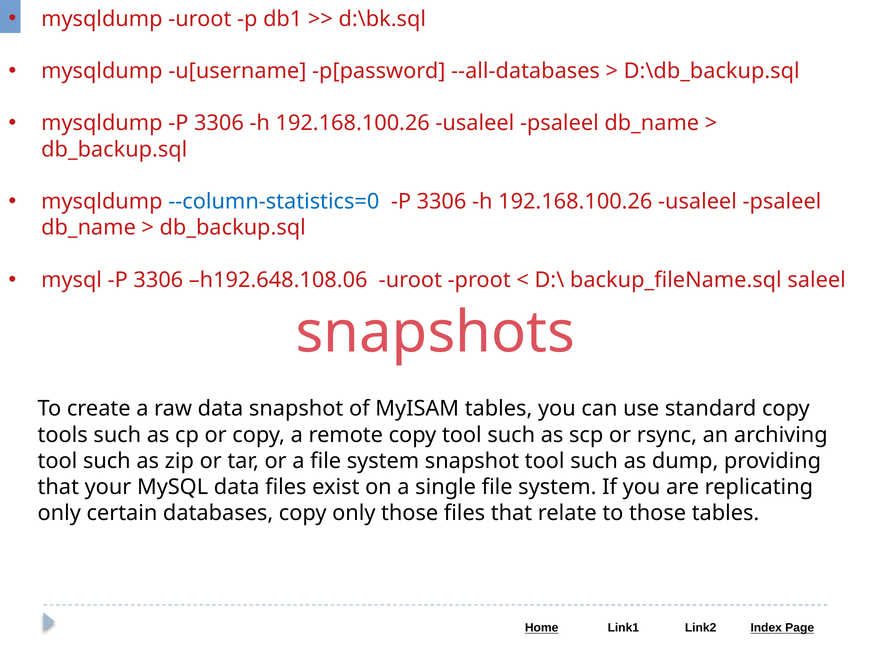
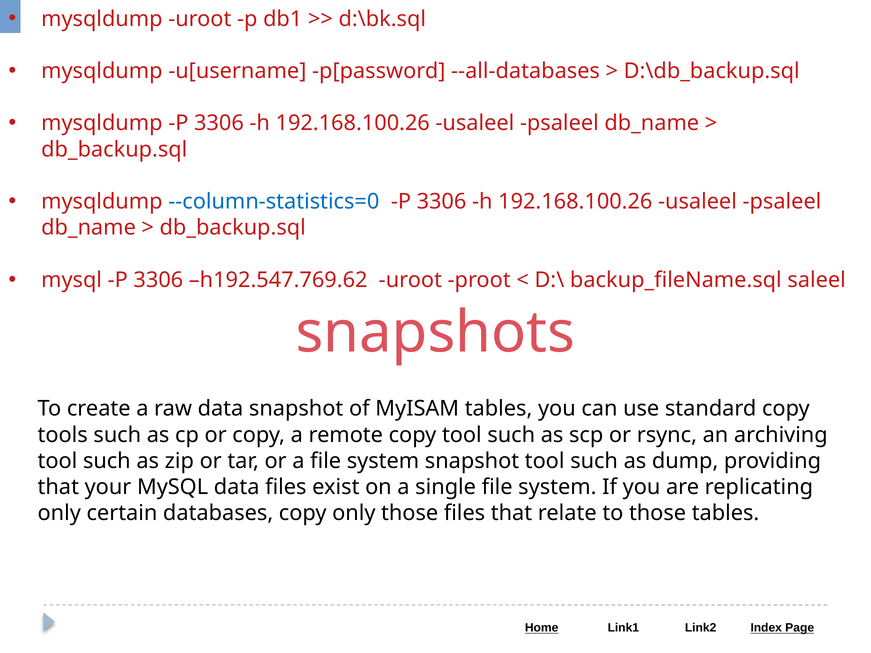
h192.648.108.06: h192.648.108.06 -> h192.547.769.62
